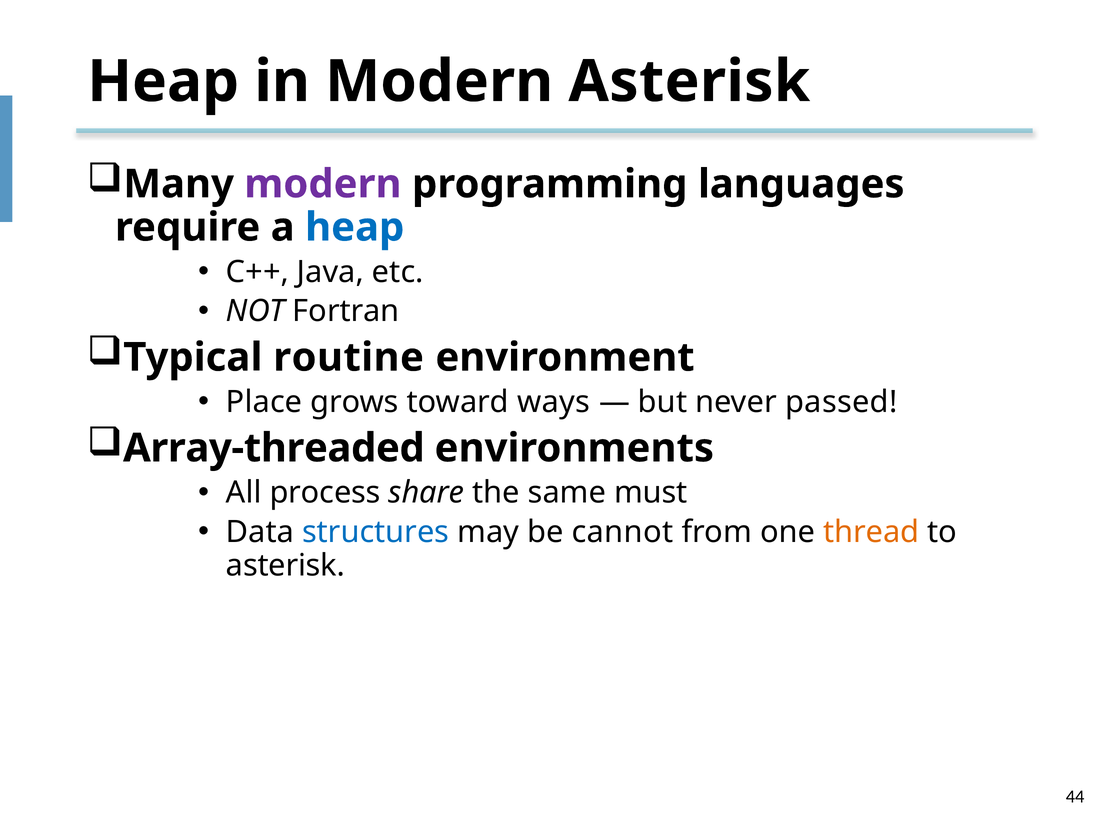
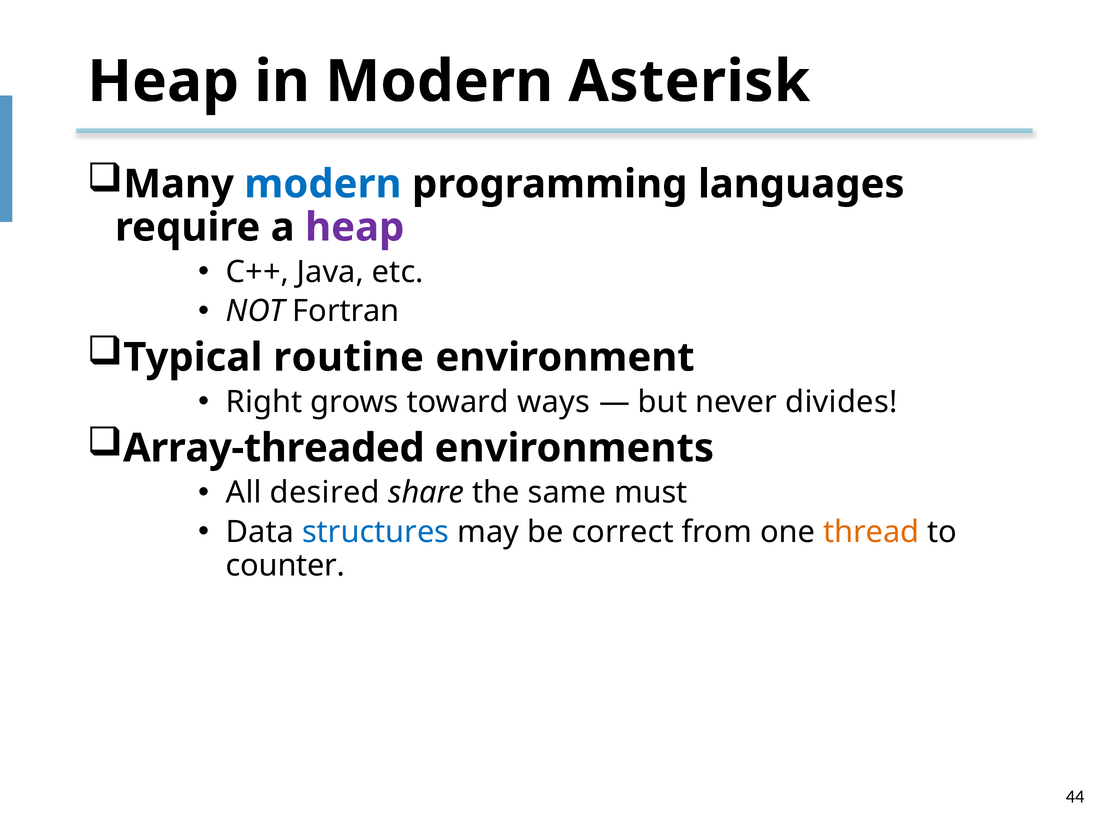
modern at (323, 184) colour: purple -> blue
heap at (355, 227) colour: blue -> purple
Place: Place -> Right
passed: passed -> divides
process: process -> desired
cannot: cannot -> correct
asterisk at (285, 565): asterisk -> counter
